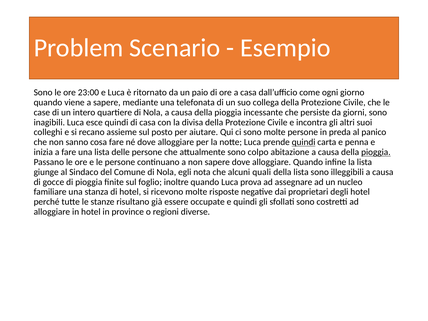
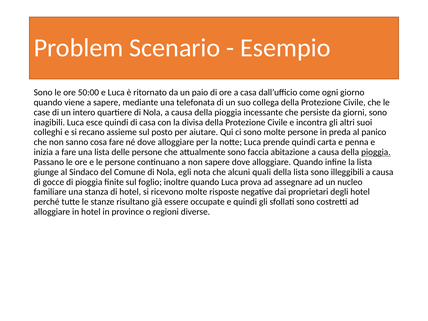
23:00: 23:00 -> 50:00
quindi at (304, 142) underline: present -> none
colpo: colpo -> faccia
